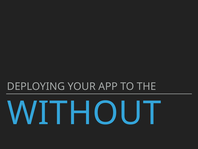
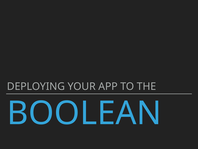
WITHOUT: WITHOUT -> BOOLEAN
